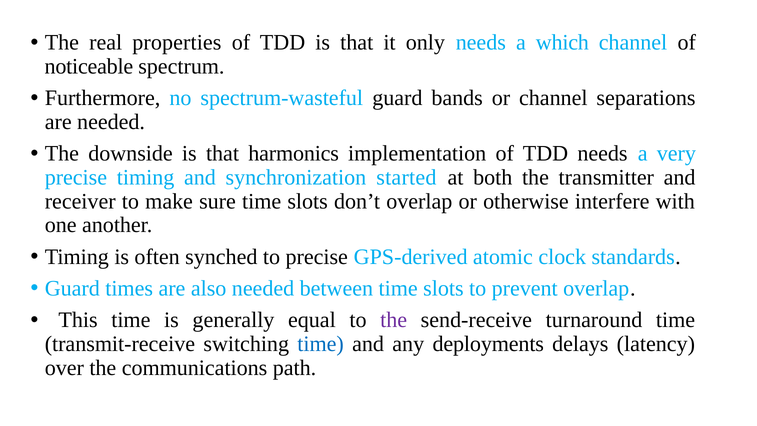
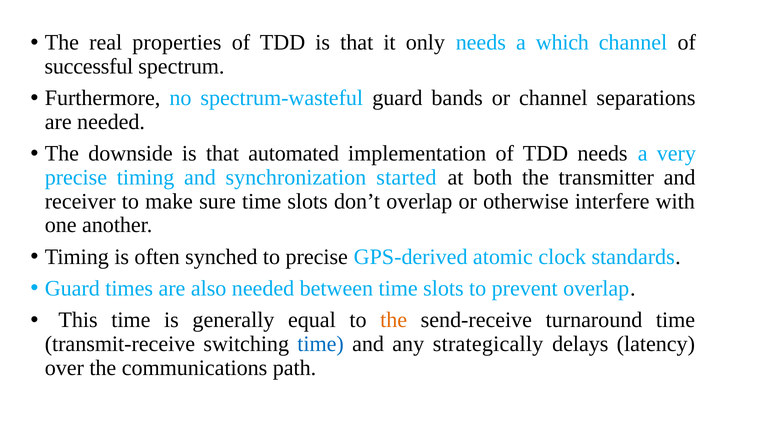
noticeable: noticeable -> successful
harmonics: harmonics -> automated
the at (394, 320) colour: purple -> orange
deployments: deployments -> strategically
